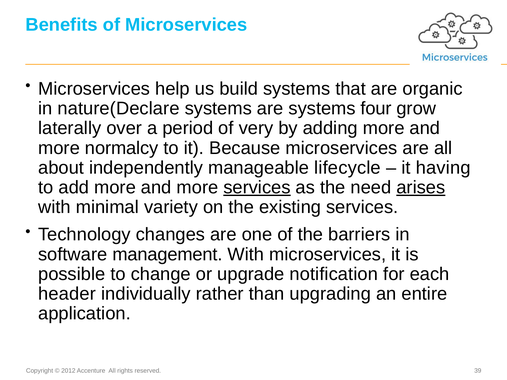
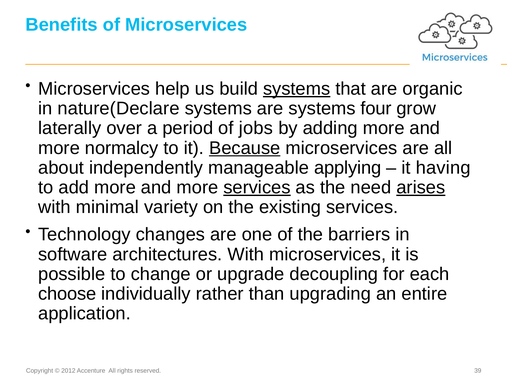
systems at (297, 89) underline: none -> present
very: very -> jobs
Because underline: none -> present
lifecycle: lifecycle -> applying
management: management -> architectures
notification: notification -> decoupling
header: header -> choose
